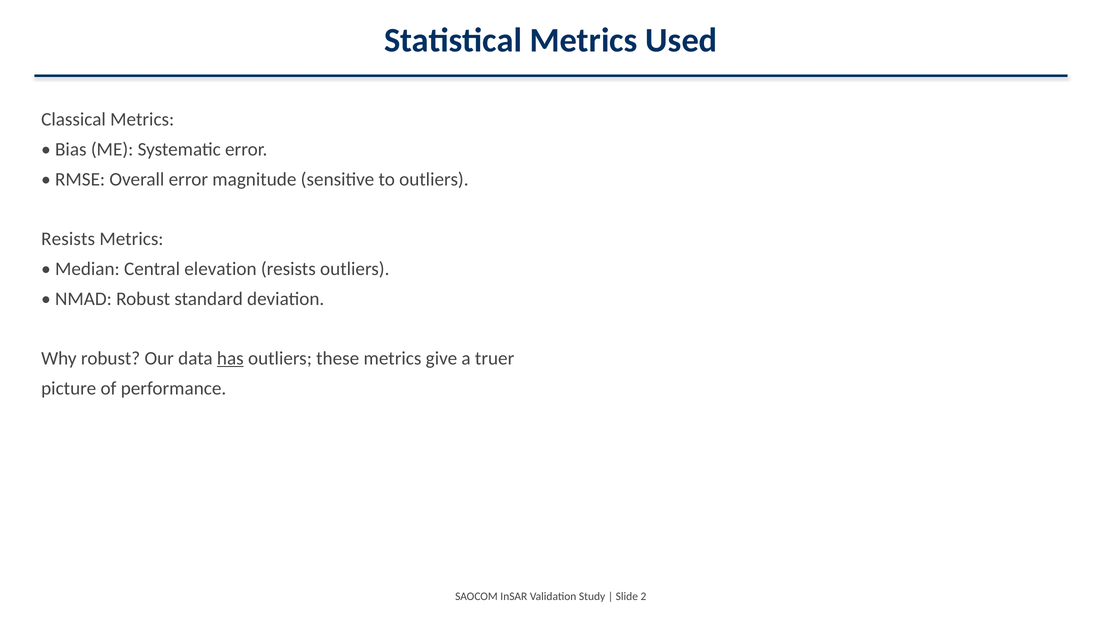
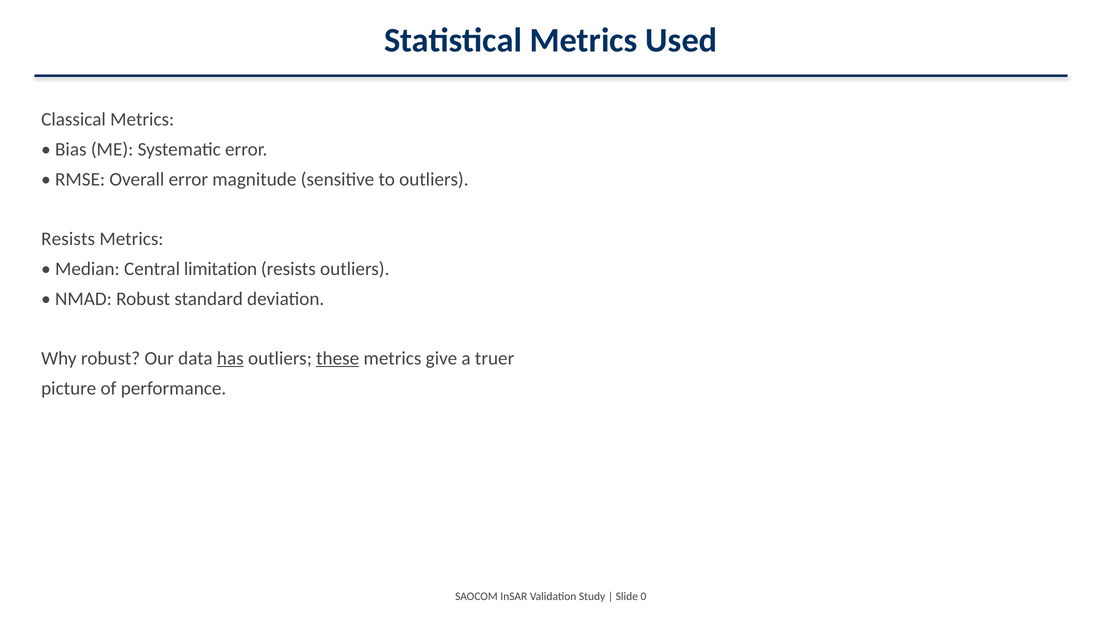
elevation: elevation -> limitation
these underline: none -> present
2: 2 -> 0
